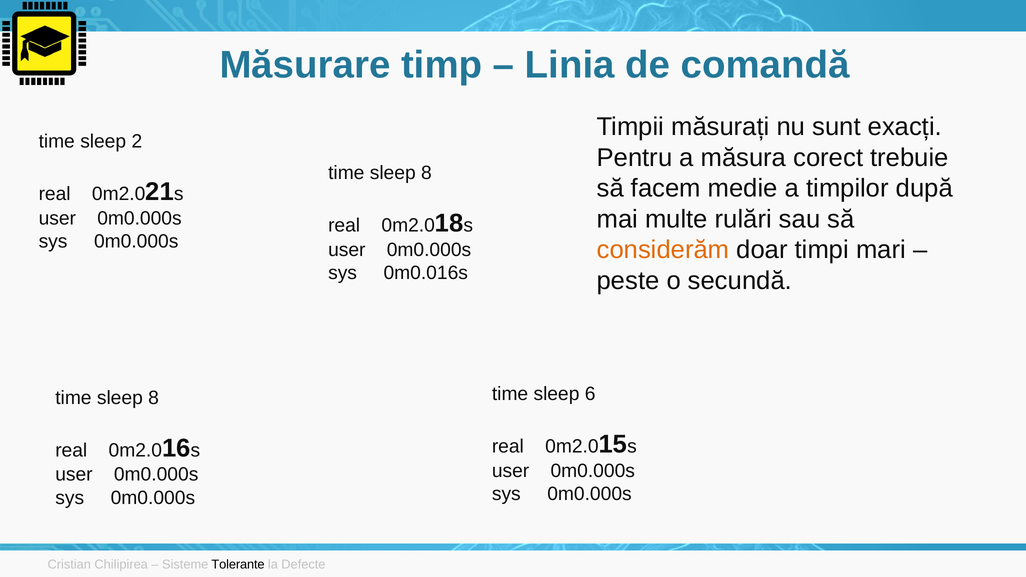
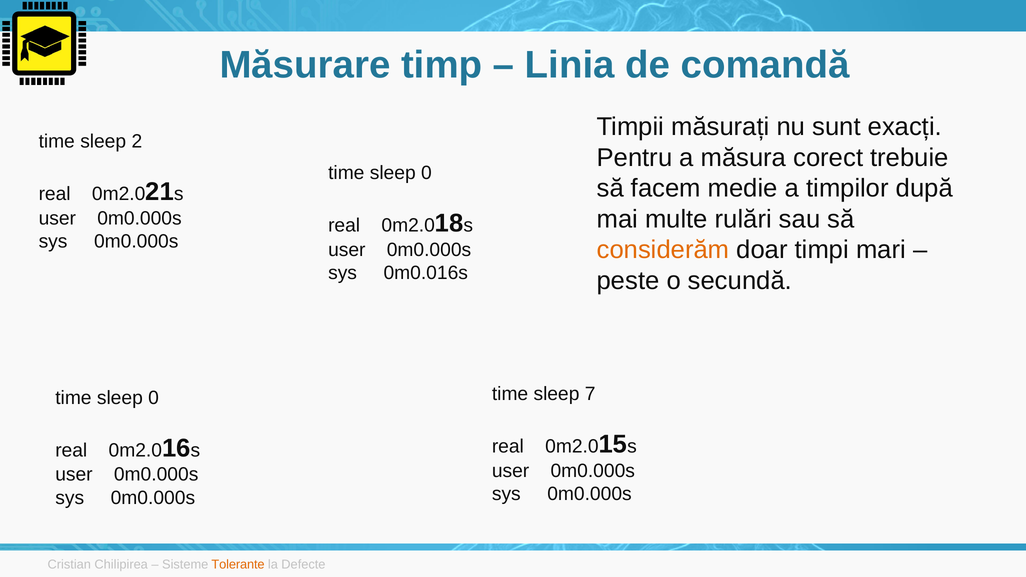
8 at (426, 173): 8 -> 0
6: 6 -> 7
8 at (154, 398): 8 -> 0
Tolerante colour: black -> orange
